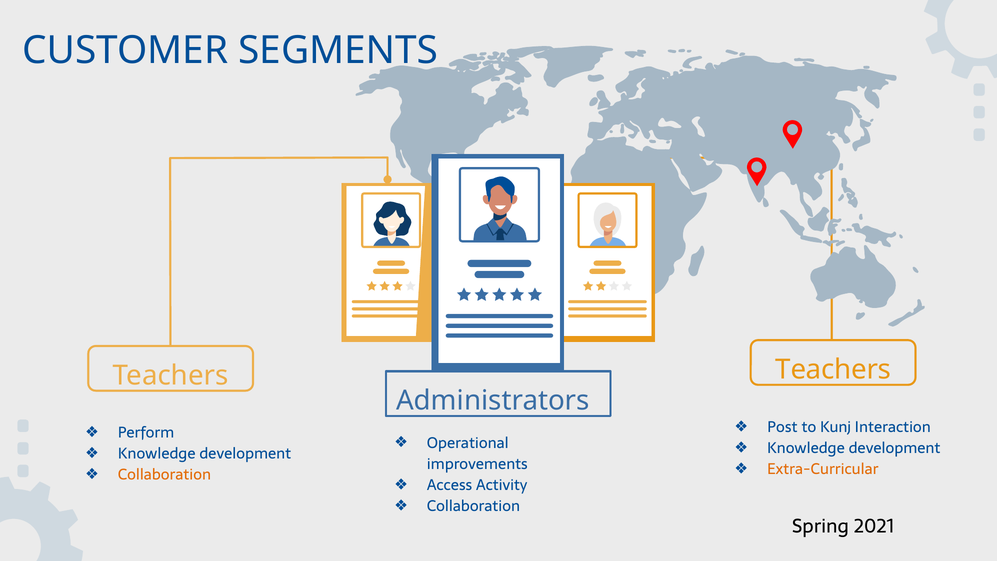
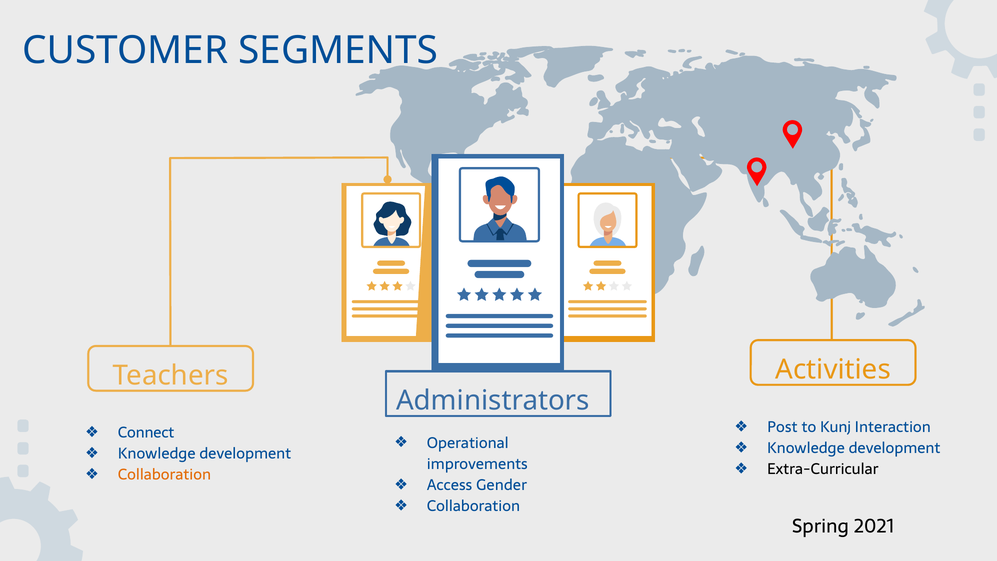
Teachers at (833, 369): Teachers -> Activities
Perform: Perform -> Connect
Extra-Curricular colour: orange -> black
Activity: Activity -> Gender
